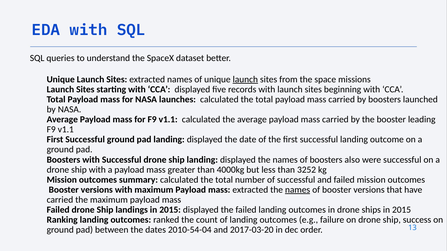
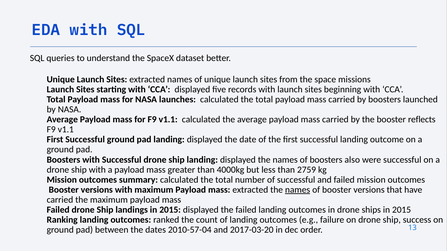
launch at (245, 79) underline: present -> none
leading: leading -> reflects
3252: 3252 -> 2759
2010-54-04: 2010-54-04 -> 2010-57-04
